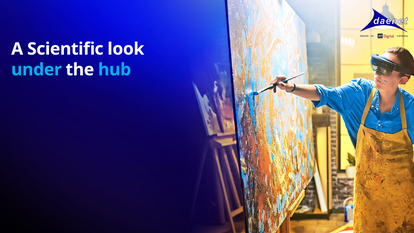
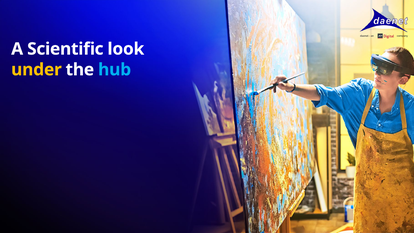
under colour: light blue -> yellow
